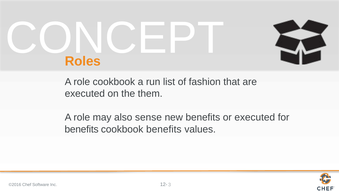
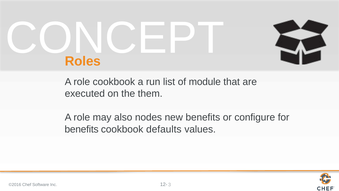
fashion: fashion -> module
sense: sense -> nodes
or executed: executed -> configure
cookbook benefits: benefits -> defaults
